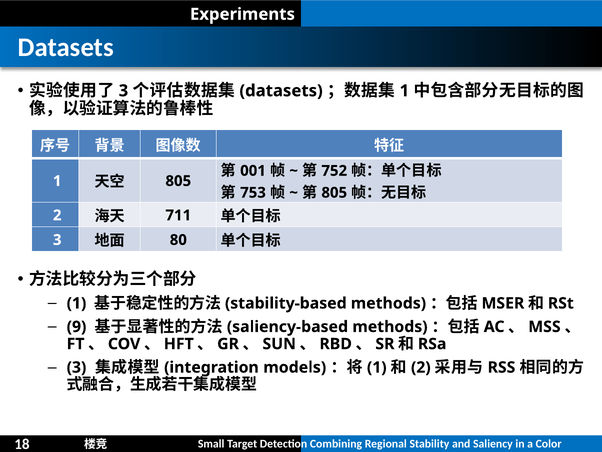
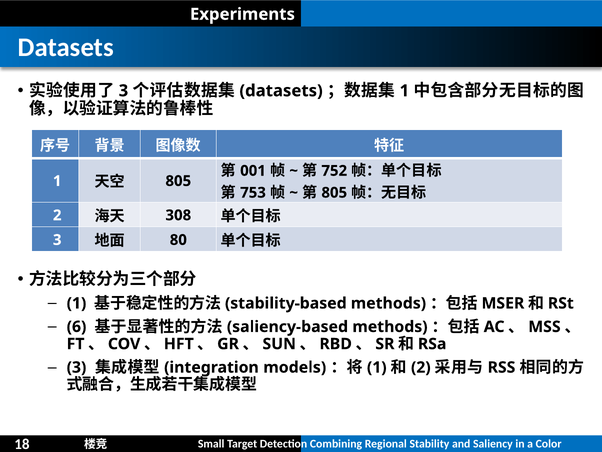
711: 711 -> 308
9: 9 -> 6
